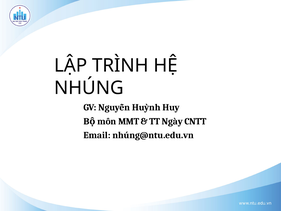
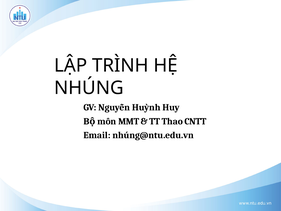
Ngày: Ngày -> Thao
